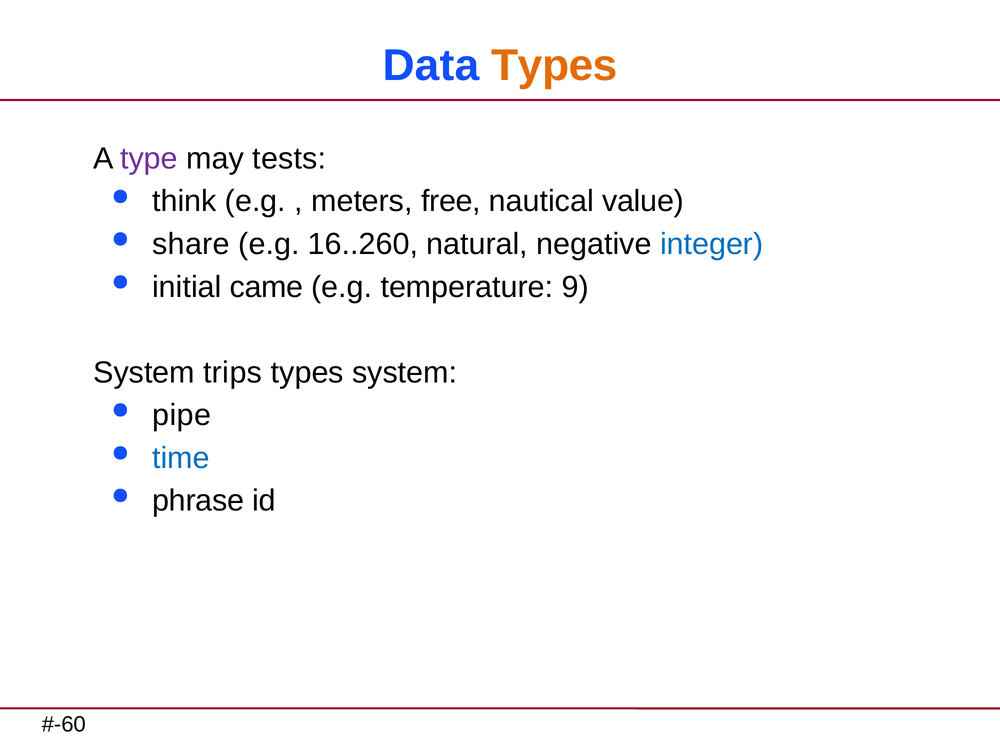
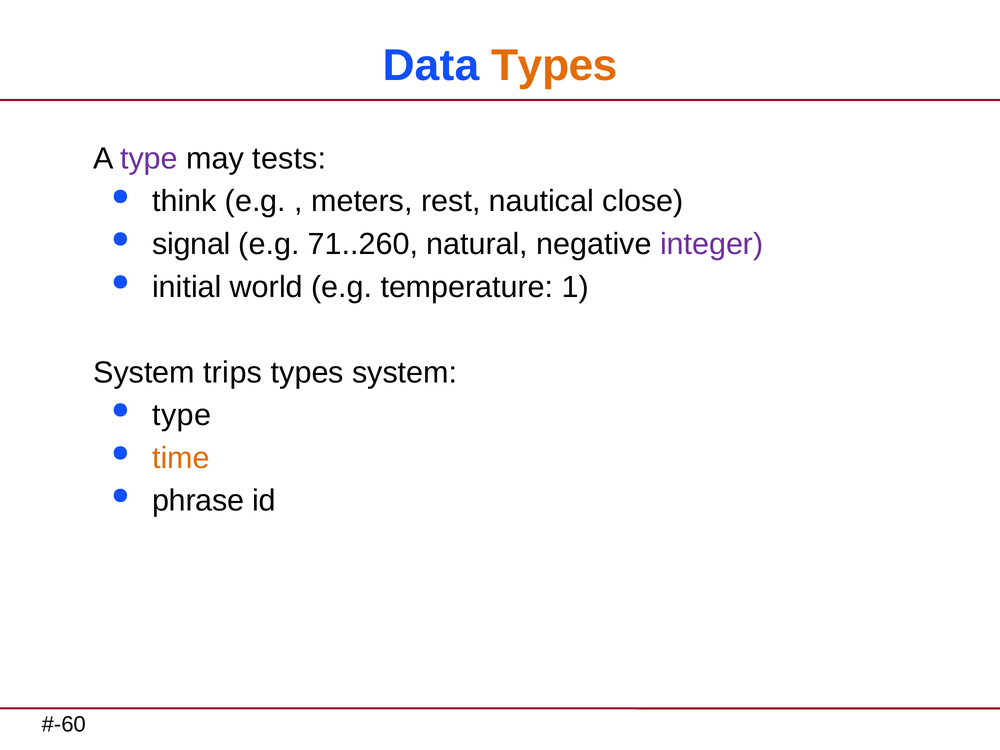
free: free -> rest
value: value -> close
share: share -> signal
16..260: 16..260 -> 71..260
integer colour: blue -> purple
came: came -> world
9: 9 -> 1
pipe at (182, 415): pipe -> type
time colour: blue -> orange
